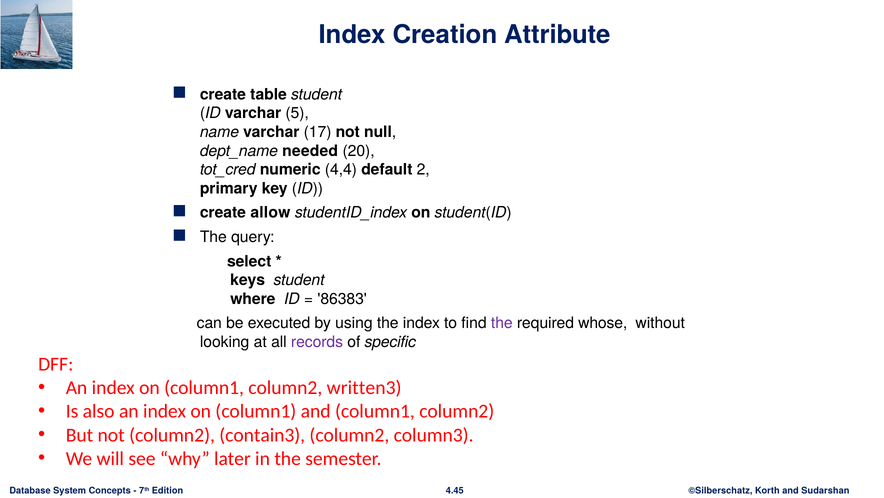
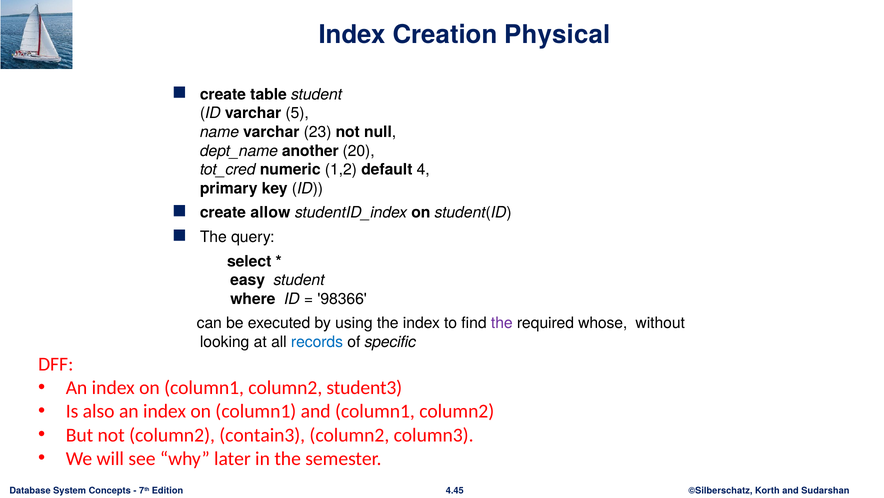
Attribute: Attribute -> Physical
17: 17 -> 23
needed: needed -> another
4,4: 4,4 -> 1,2
2: 2 -> 4
keys: keys -> easy
86383: 86383 -> 98366
records colour: purple -> blue
written3: written3 -> student3
